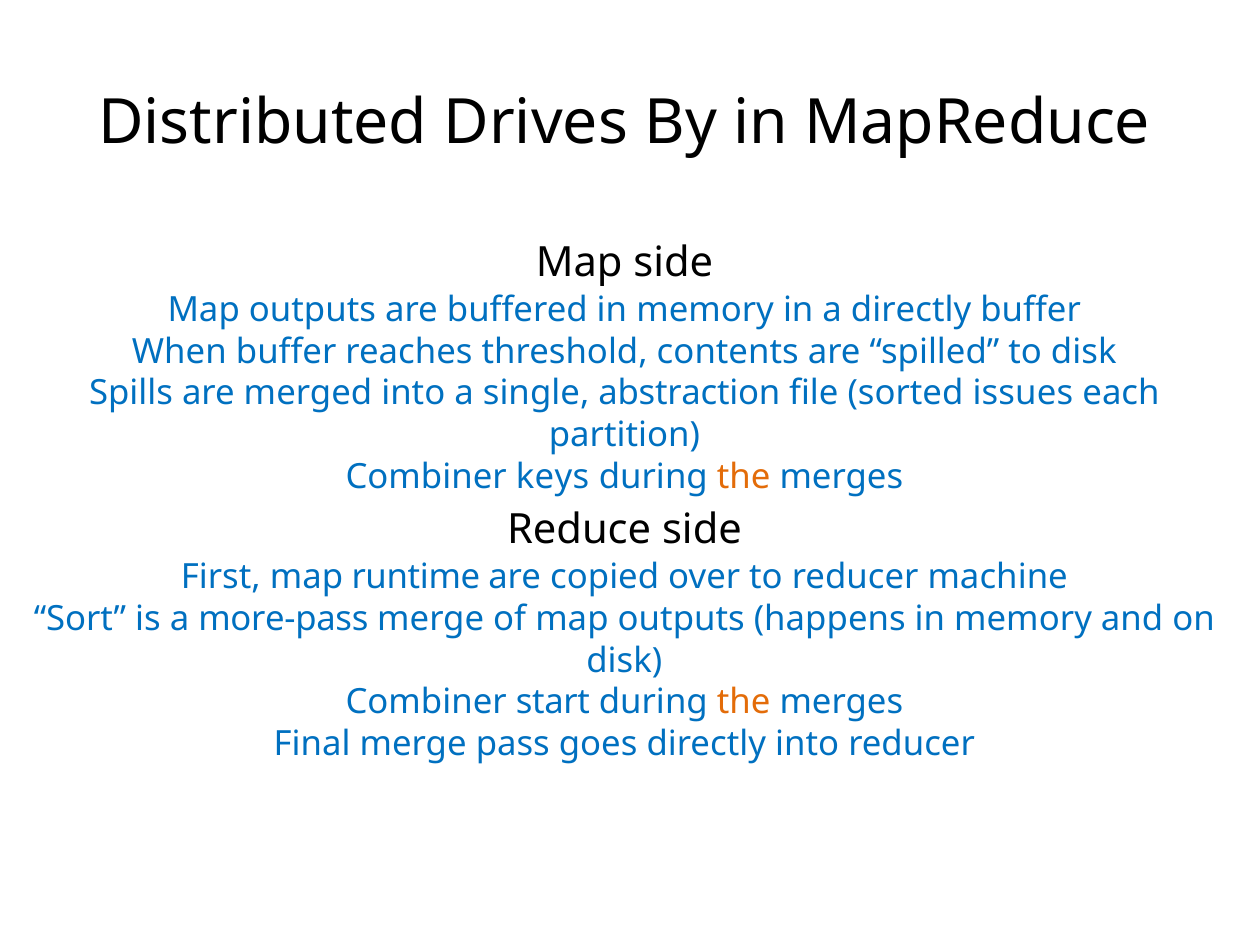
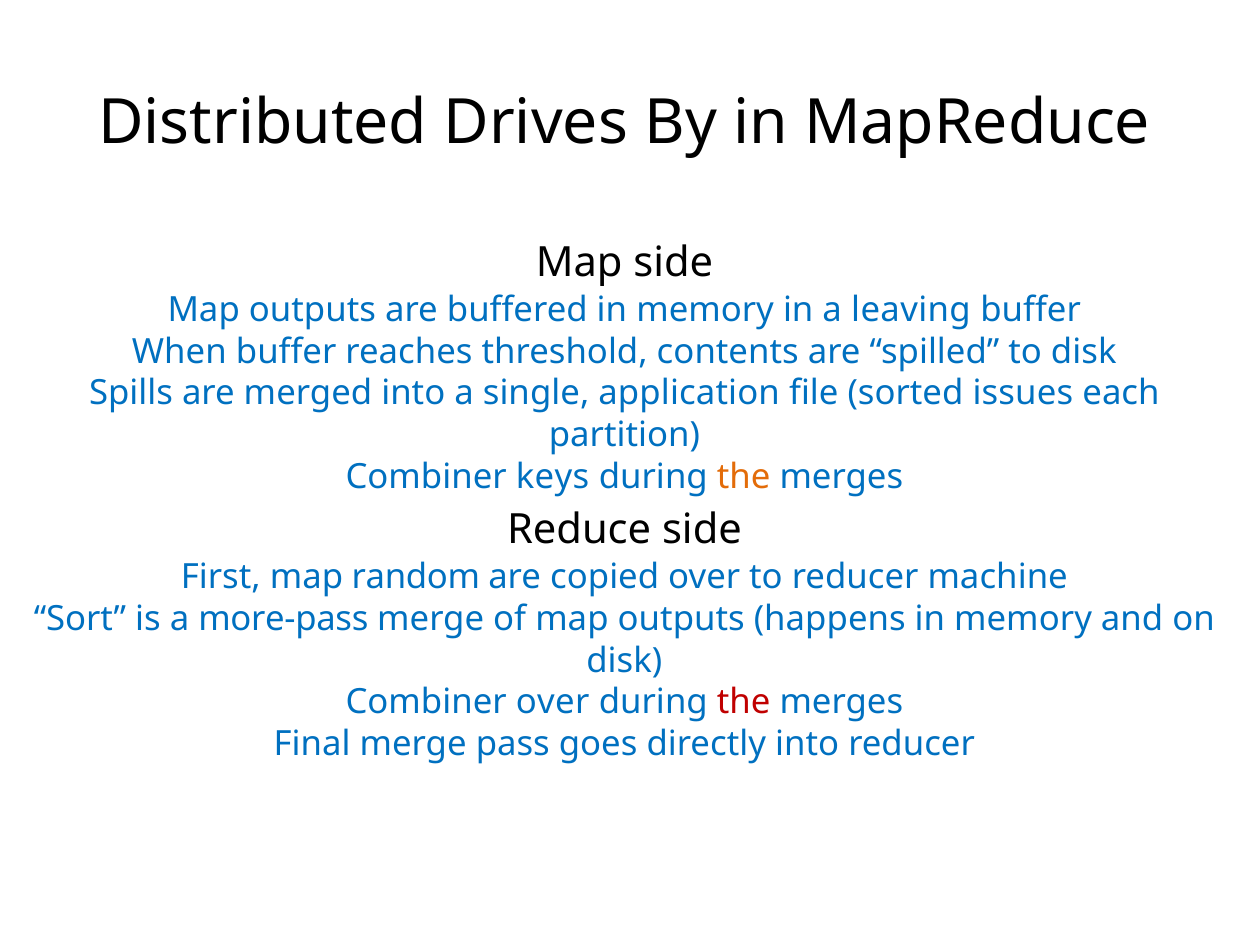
a directly: directly -> leaving
abstraction: abstraction -> application
runtime: runtime -> random
Combiner start: start -> over
the at (744, 702) colour: orange -> red
